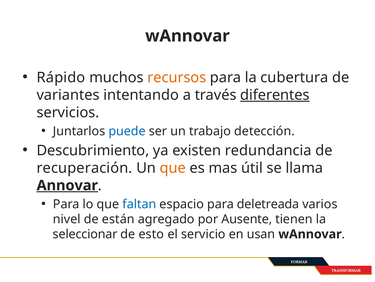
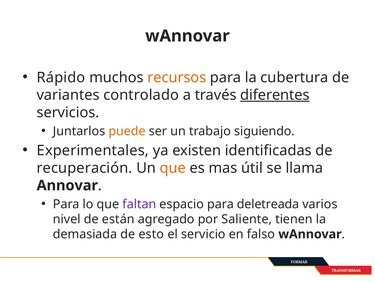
intentando: intentando -> controlado
puede colour: blue -> orange
detección: detección -> siguiendo
Descubrimiento: Descubrimiento -> Experimentales
redundancia: redundancia -> identificadas
Annovar underline: present -> none
faltan colour: blue -> purple
Ausente: Ausente -> Saliente
seleccionar: seleccionar -> demasiada
usan: usan -> falso
